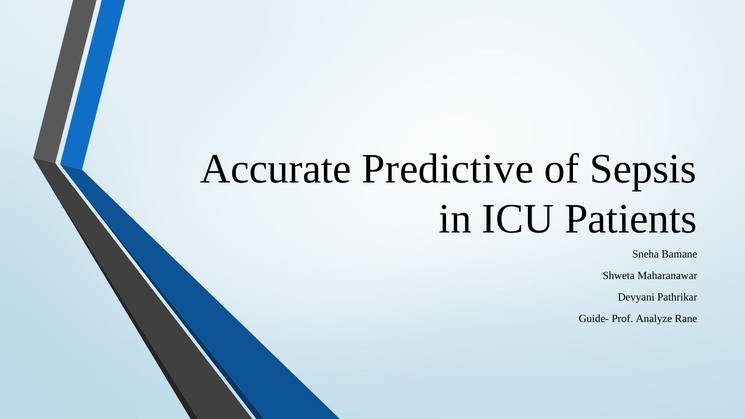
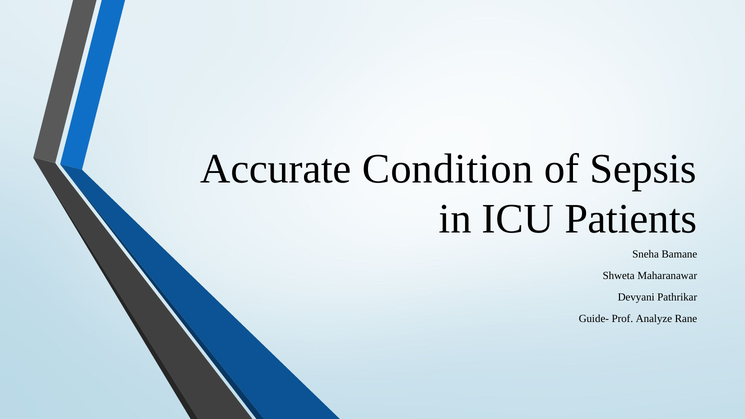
Predictive: Predictive -> Condition
